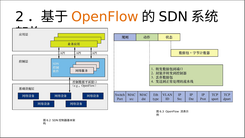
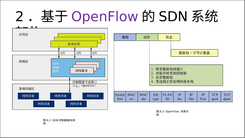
OpenFlow at (105, 17) colour: orange -> purple
